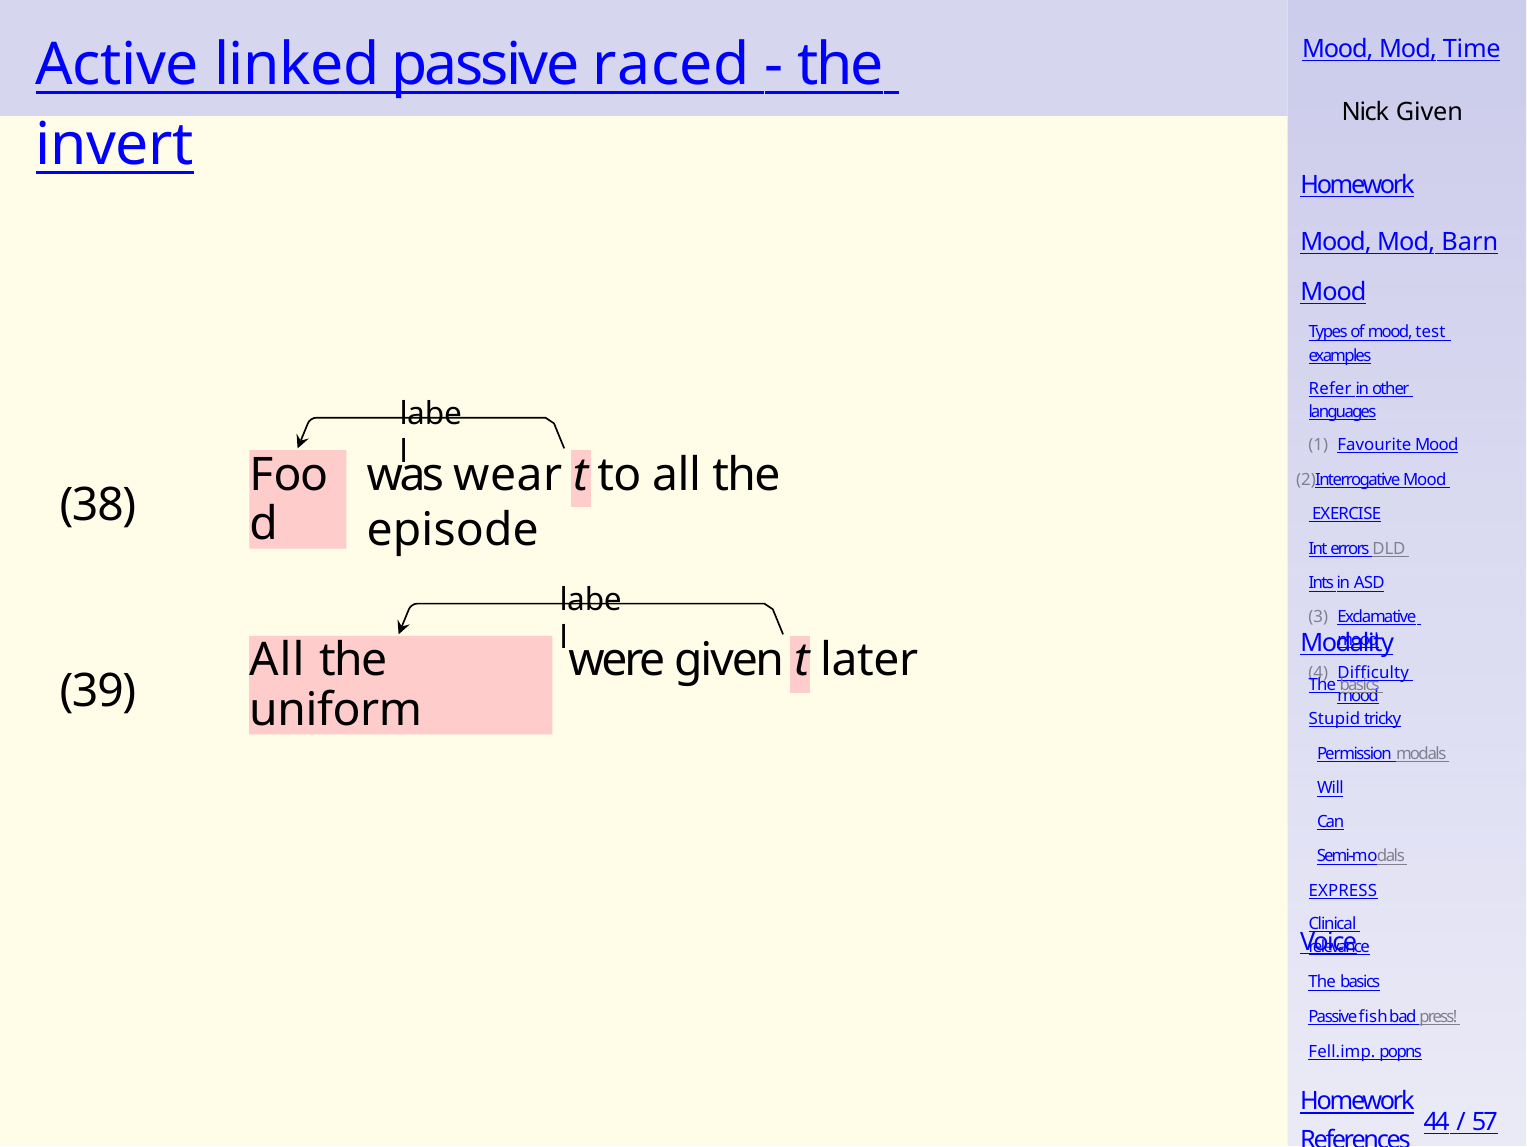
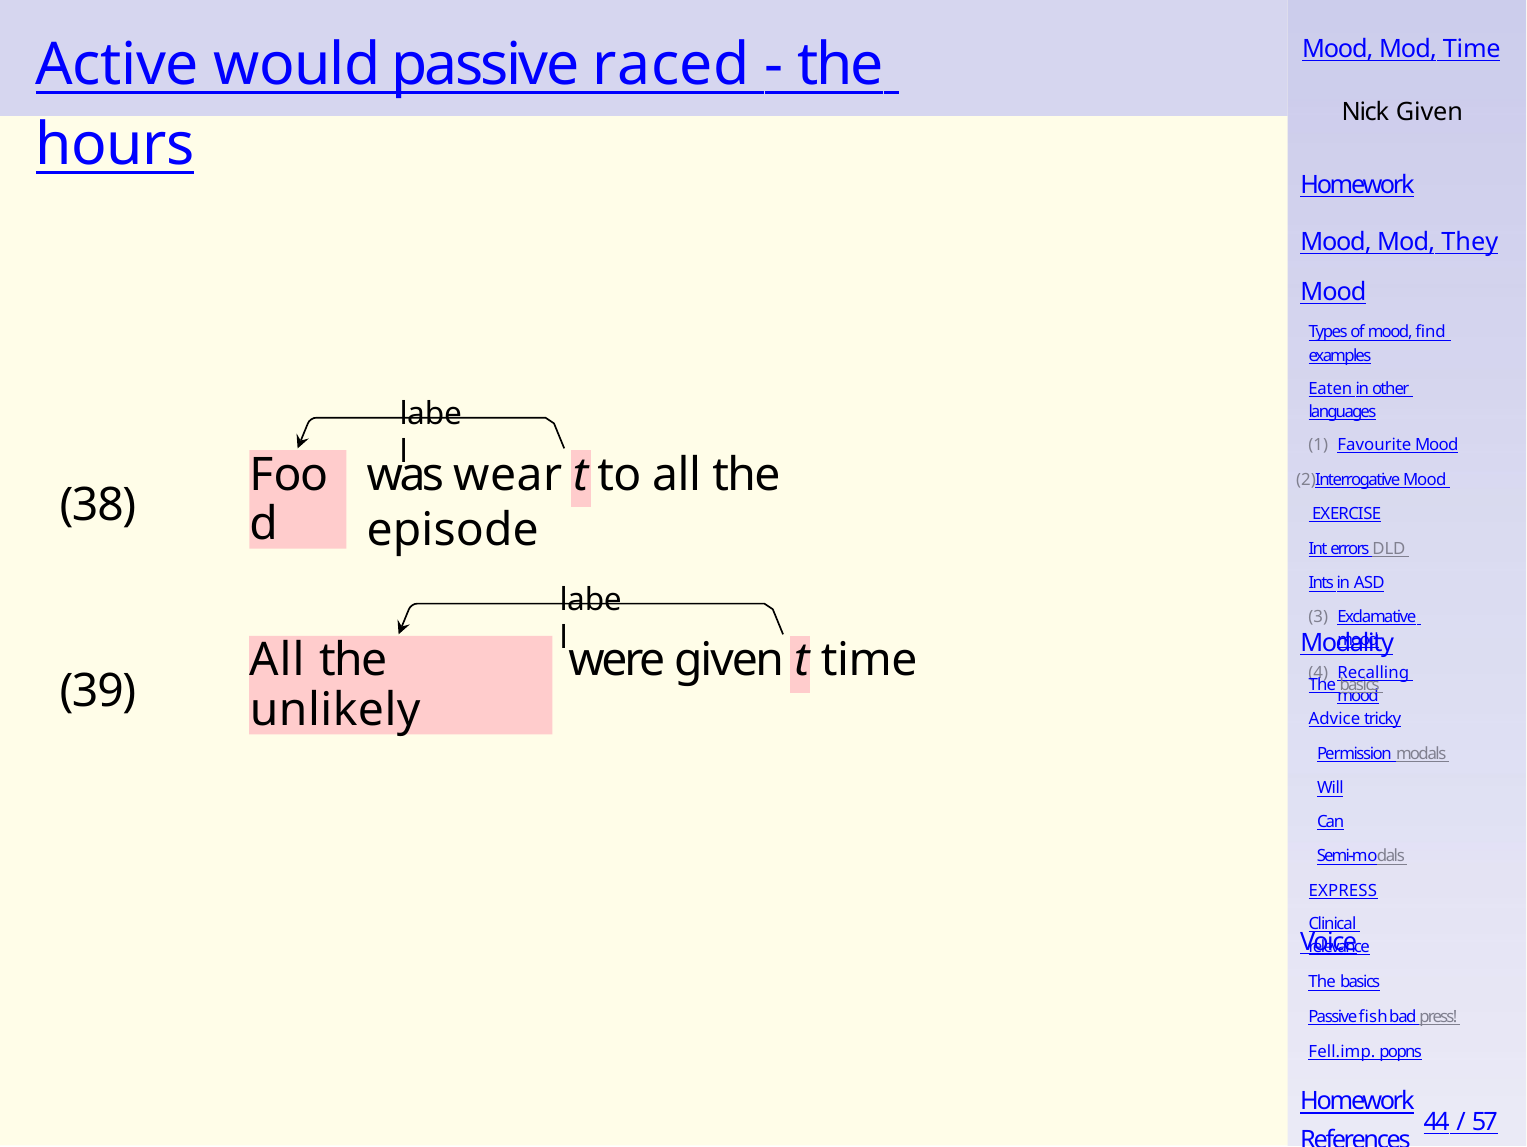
linked: linked -> would
invert: invert -> hours
Barn: Barn -> They
test: test -> find
Refer: Refer -> Eaten
t later: later -> time
Difficulty: Difficulty -> Recalling
uniform: uniform -> unlikely
Stupid: Stupid -> Advice
